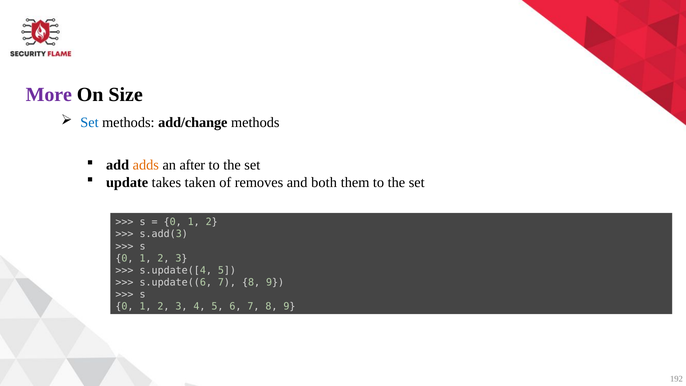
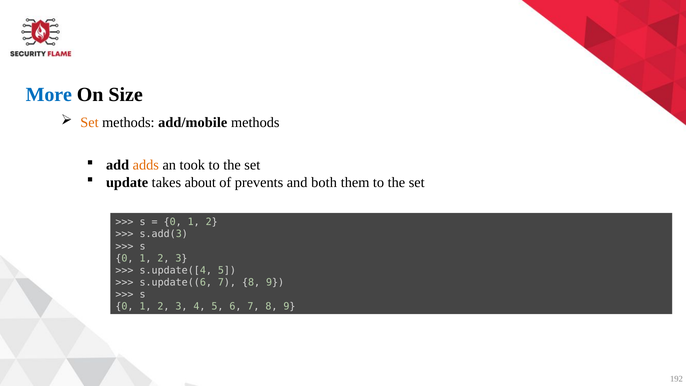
More colour: purple -> blue
Set at (90, 122) colour: blue -> orange
add/change: add/change -> add/mobile
after: after -> took
taken: taken -> about
removes: removes -> prevents
